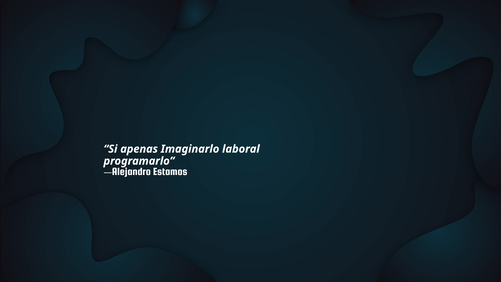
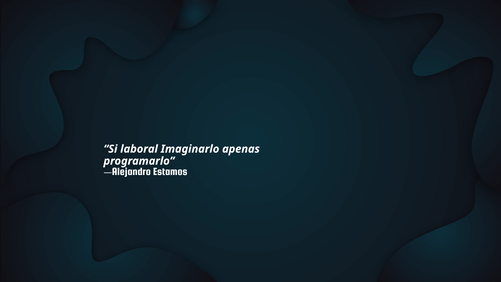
apenas: apenas -> laboral
laboral: laboral -> apenas
